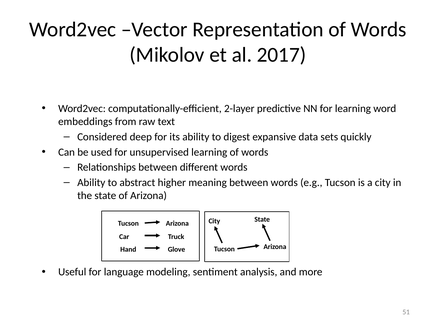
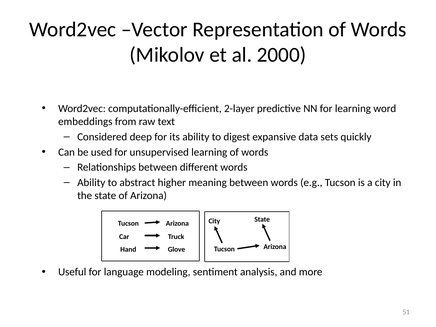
2017: 2017 -> 2000
